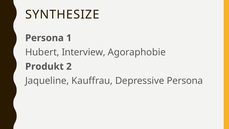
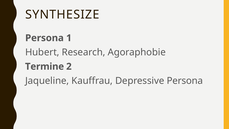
Interview: Interview -> Research
Produkt: Produkt -> Termine
